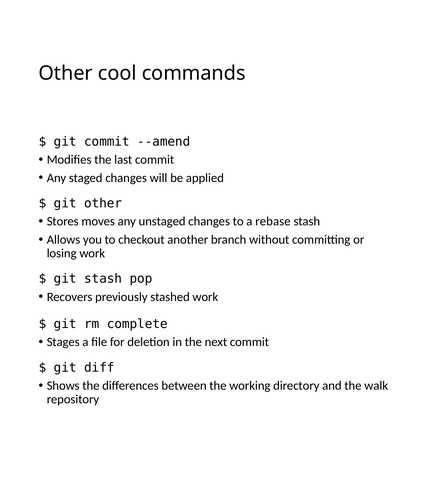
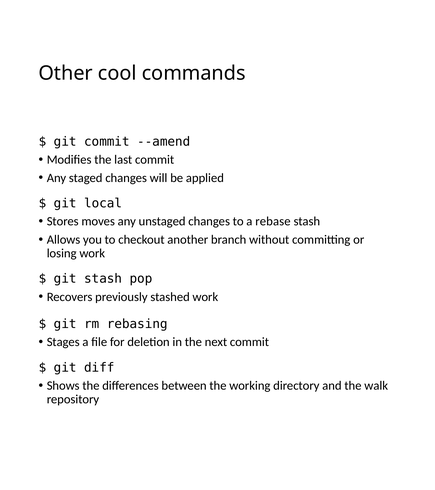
git other: other -> local
complete: complete -> rebasing
